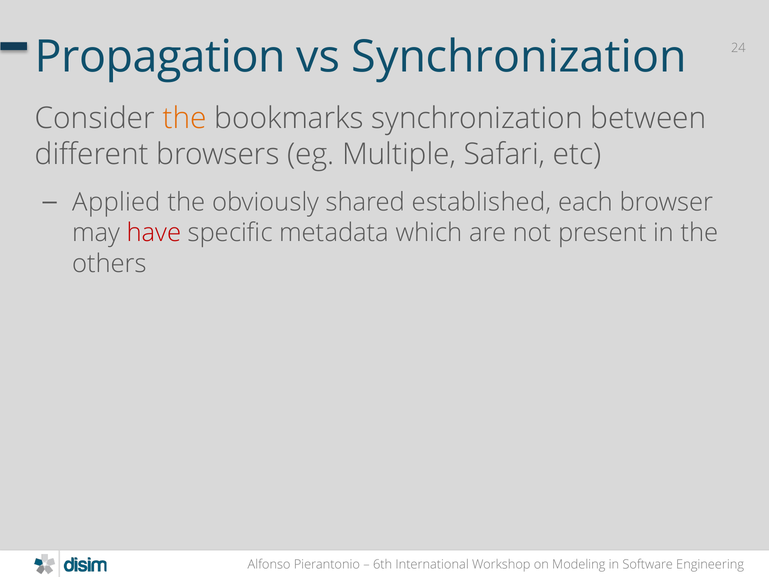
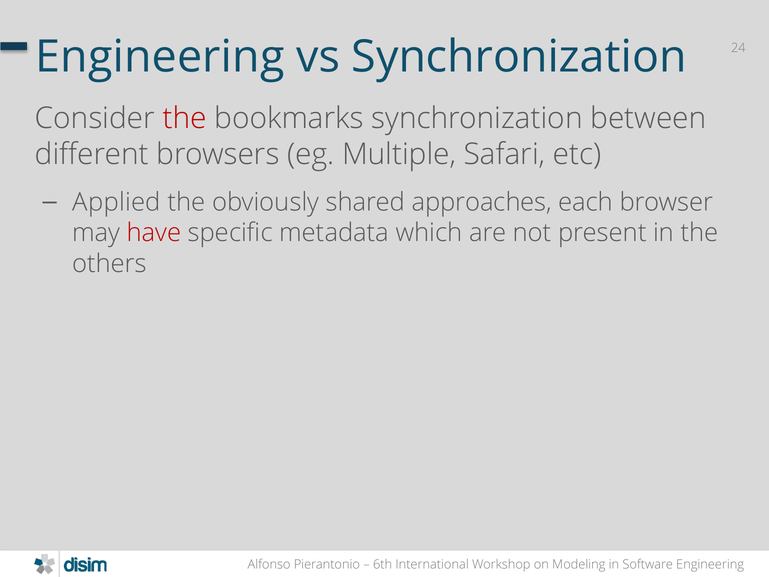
Propagation at (160, 57): Propagation -> Engineering
the at (185, 118) colour: orange -> red
established: established -> approaches
